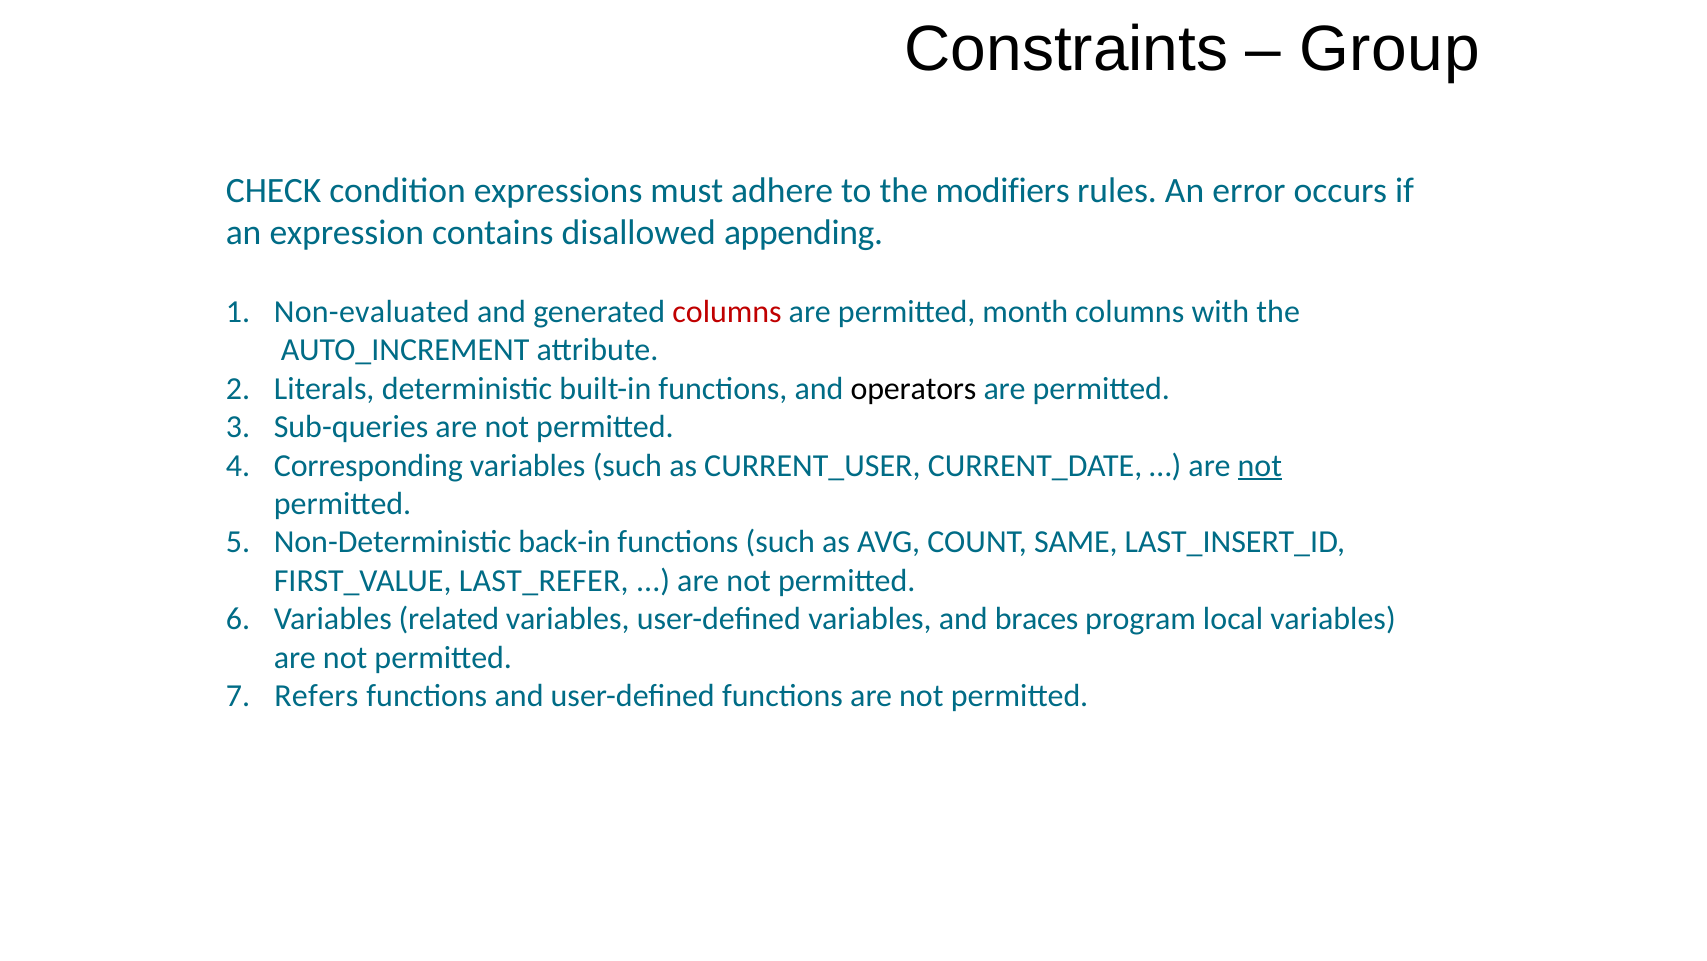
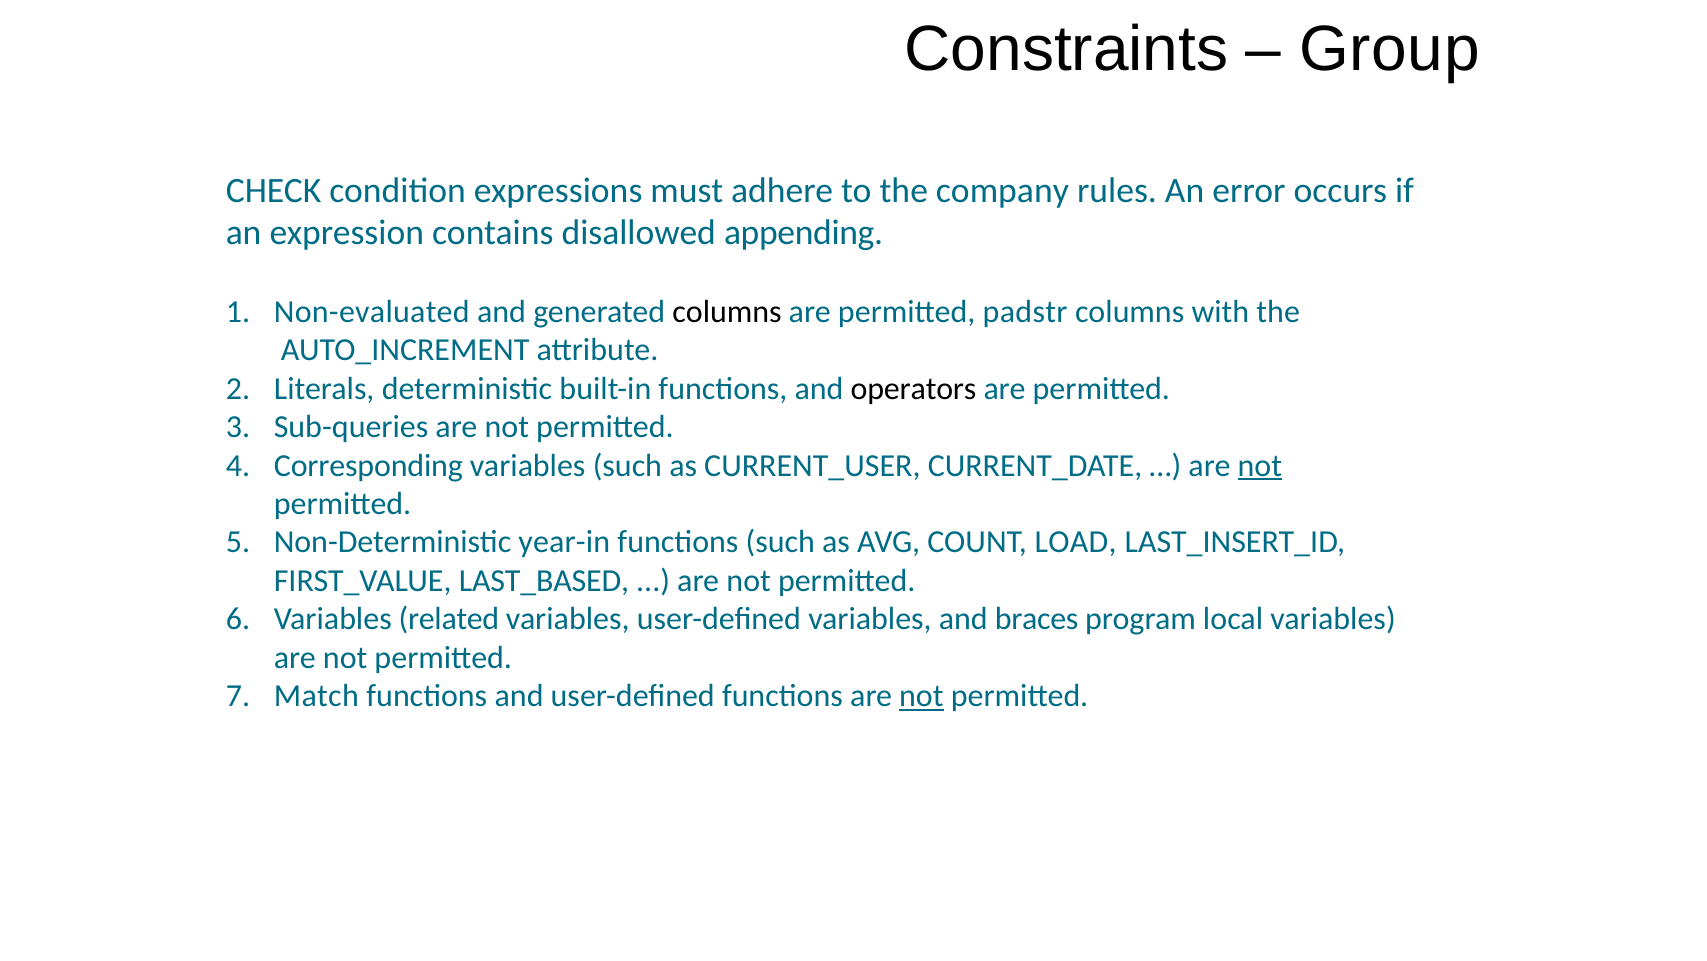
modifiers: modifiers -> company
columns at (727, 312) colour: red -> black
month: month -> padstr
back-in: back-in -> year-in
SAME: SAME -> LOAD
LAST_REFER: LAST_REFER -> LAST_BASED
Refers: Refers -> Match
not at (921, 696) underline: none -> present
